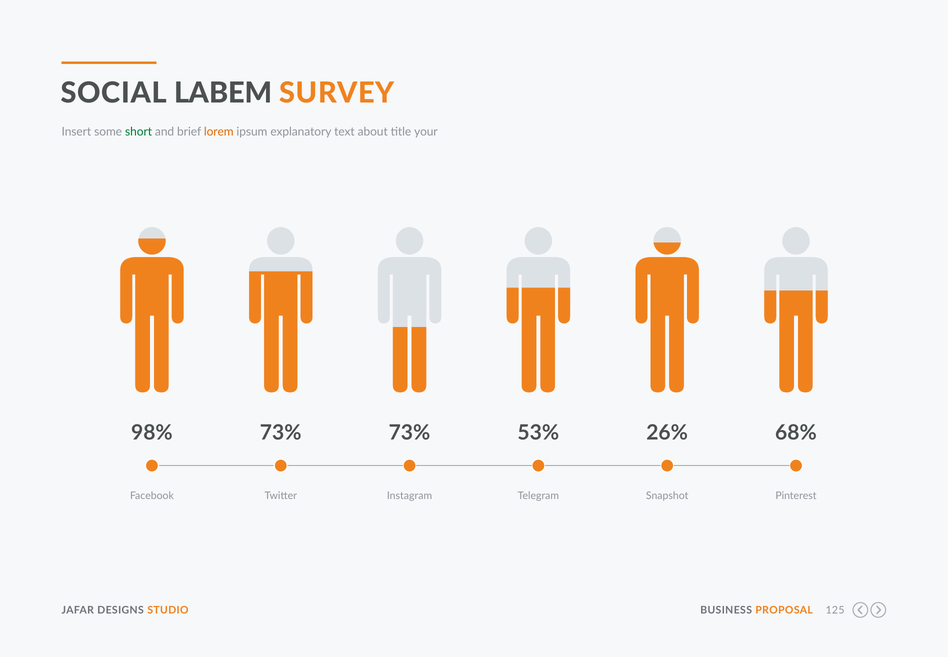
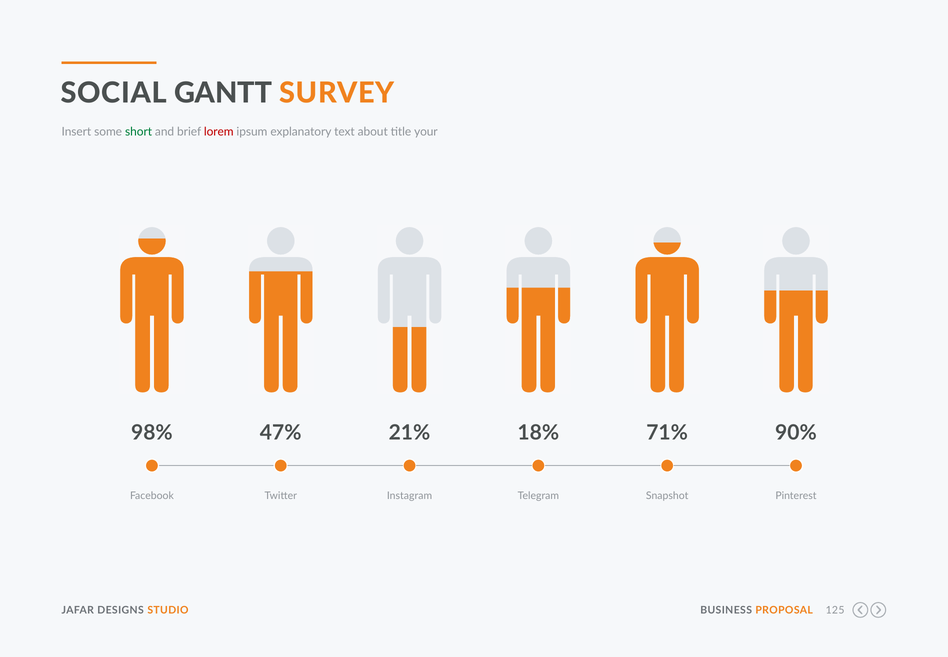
LABEM: LABEM -> GANTT
lorem colour: orange -> red
73% at (281, 432): 73% -> 47%
73% at (409, 432): 73% -> 21%
53%: 53% -> 18%
26%: 26% -> 71%
68%: 68% -> 90%
